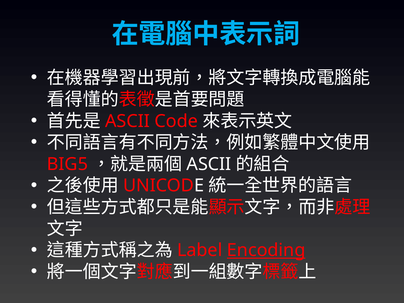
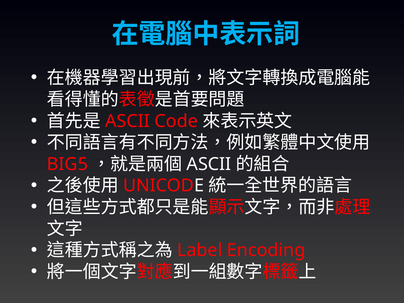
Encoding underline: present -> none
